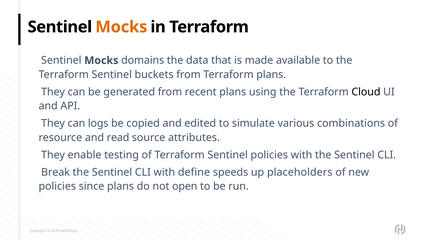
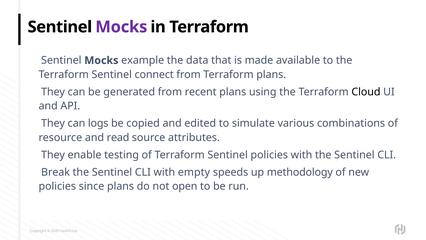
Mocks at (121, 27) colour: orange -> purple
domains: domains -> example
buckets: buckets -> connect
define: define -> empty
placeholders: placeholders -> methodology
